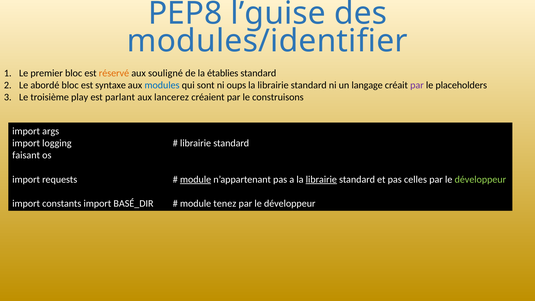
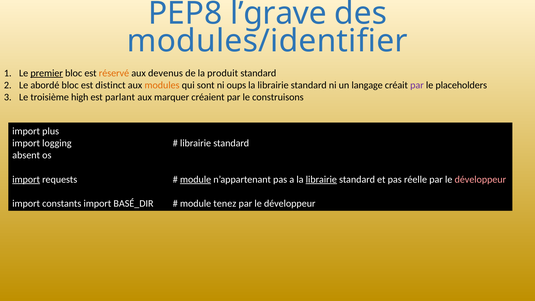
l’guise: l’guise -> l’grave
premier underline: none -> present
souligné: souligné -> devenus
établies: établies -> produit
syntaxe: syntaxe -> distinct
modules colour: blue -> orange
play: play -> high
lancerez: lancerez -> marquer
args: args -> plus
faisant: faisant -> absent
import at (26, 179) underline: none -> present
celles: celles -> réelle
développeur at (480, 179) colour: light green -> pink
